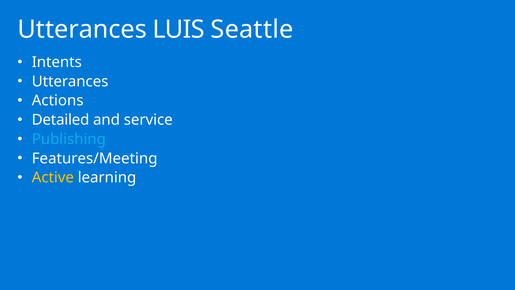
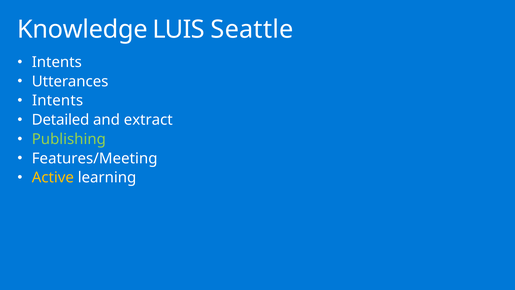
Utterances at (82, 30): Utterances -> Knowledge
Actions at (58, 101): Actions -> Intents
service: service -> extract
Publishing colour: light blue -> light green
